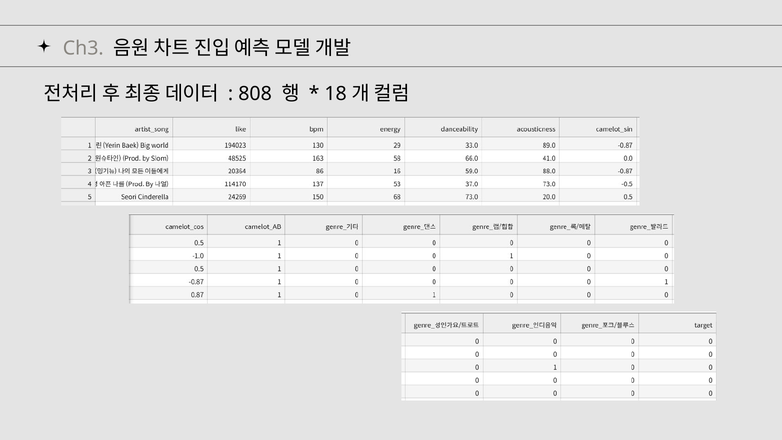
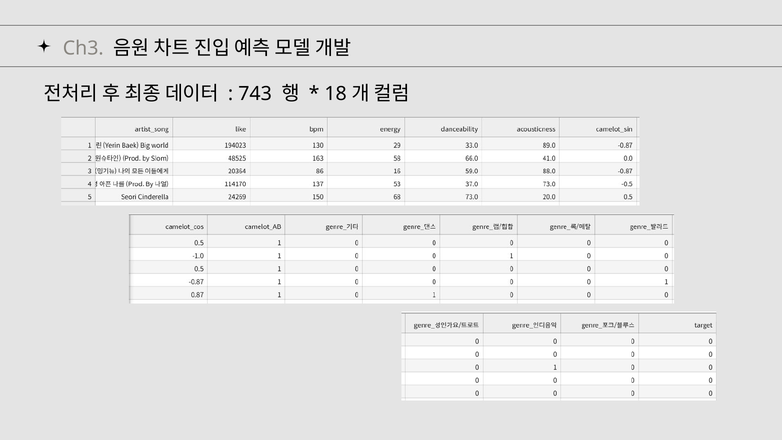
808: 808 -> 743
